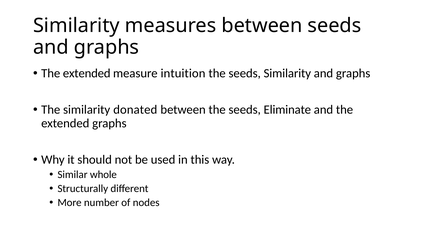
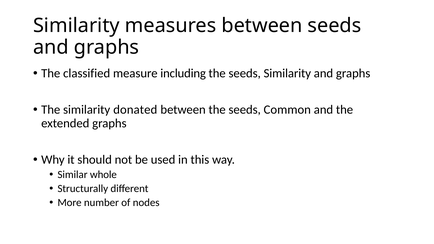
extended at (87, 73): extended -> classified
intuition: intuition -> including
Eliminate: Eliminate -> Common
